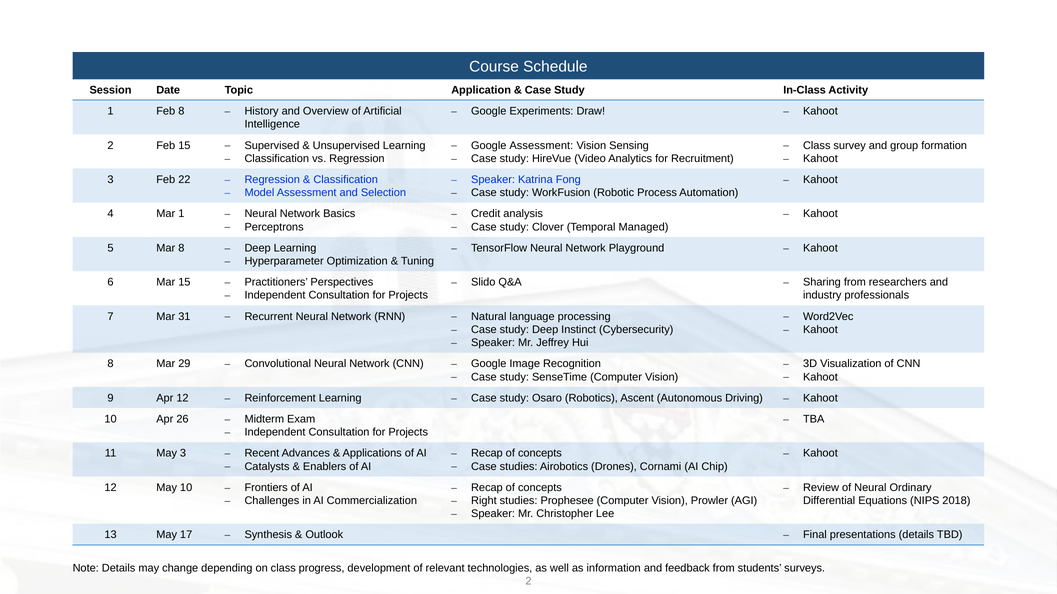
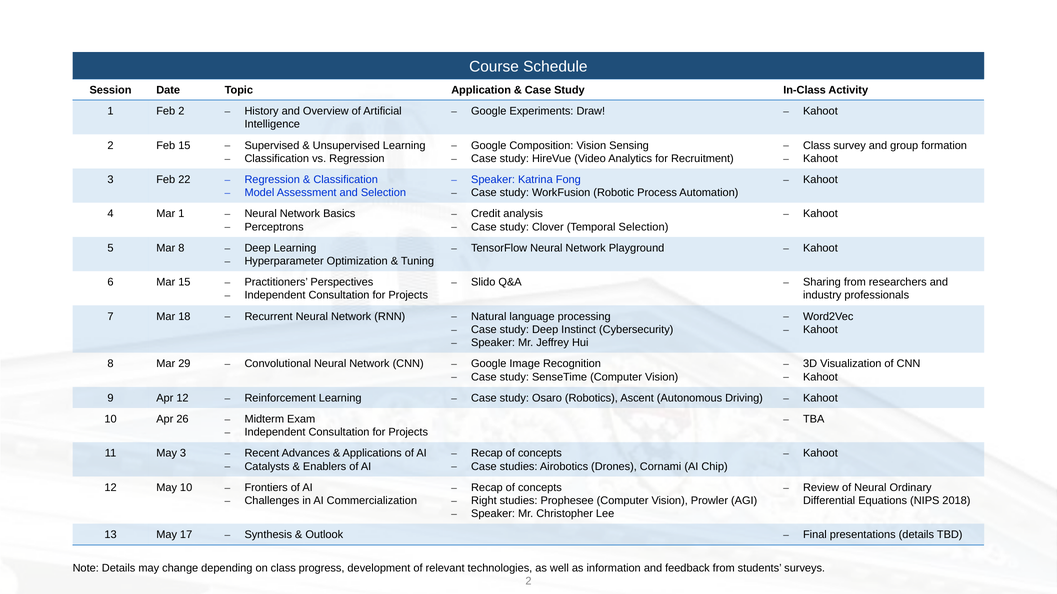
Feb 8: 8 -> 2
Google Assessment: Assessment -> Composition
Temporal Managed: Managed -> Selection
31: 31 -> 18
